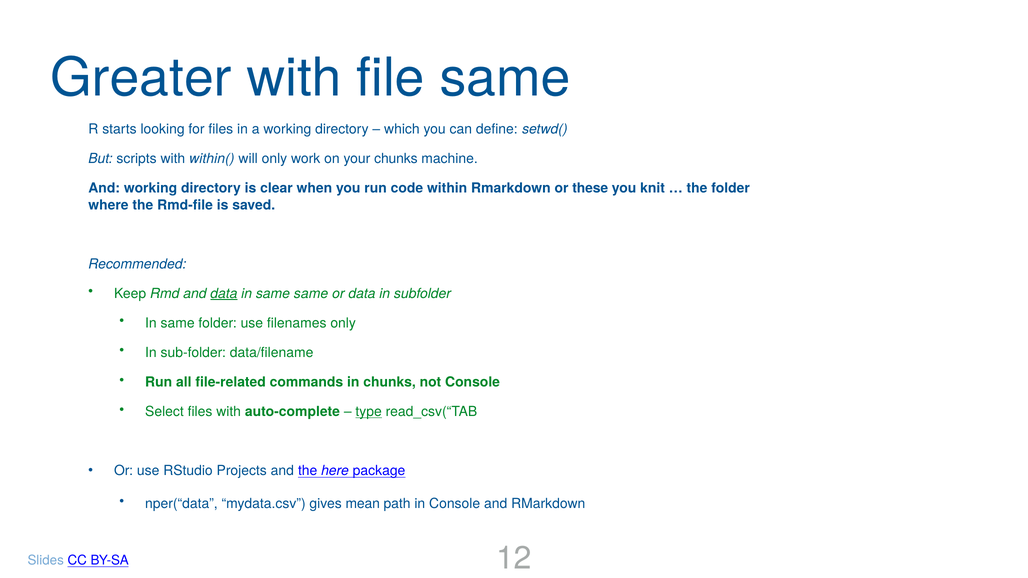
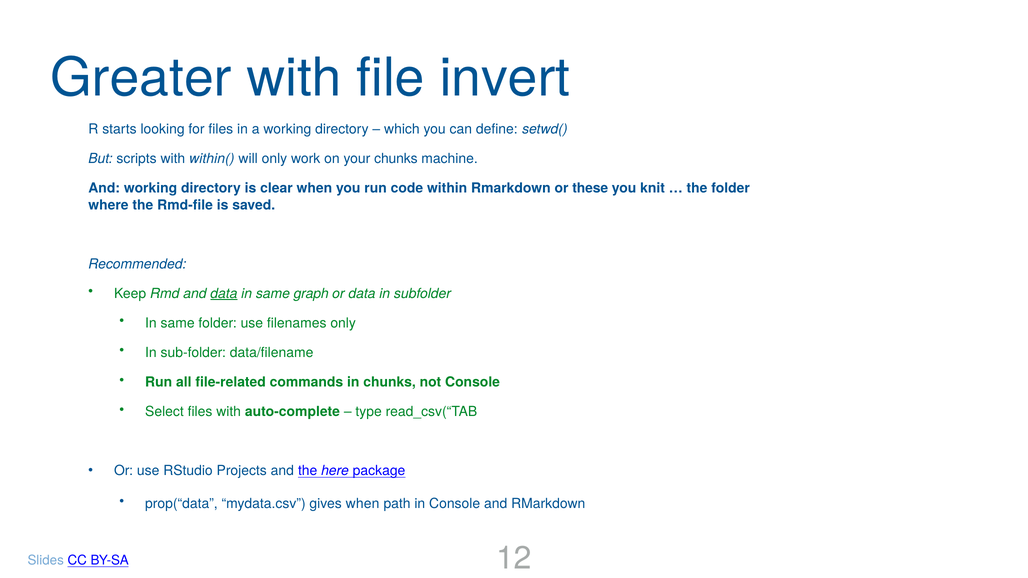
file same: same -> invert
same same: same -> graph
type underline: present -> none
nper(“data: nper(“data -> prop(“data
gives mean: mean -> when
